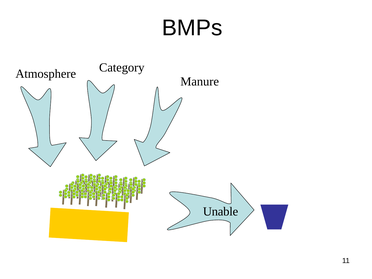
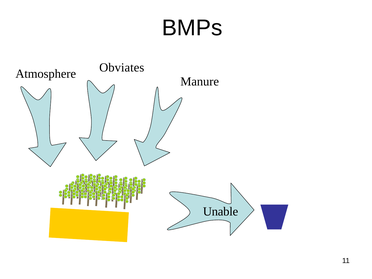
Category: Category -> Obviates
